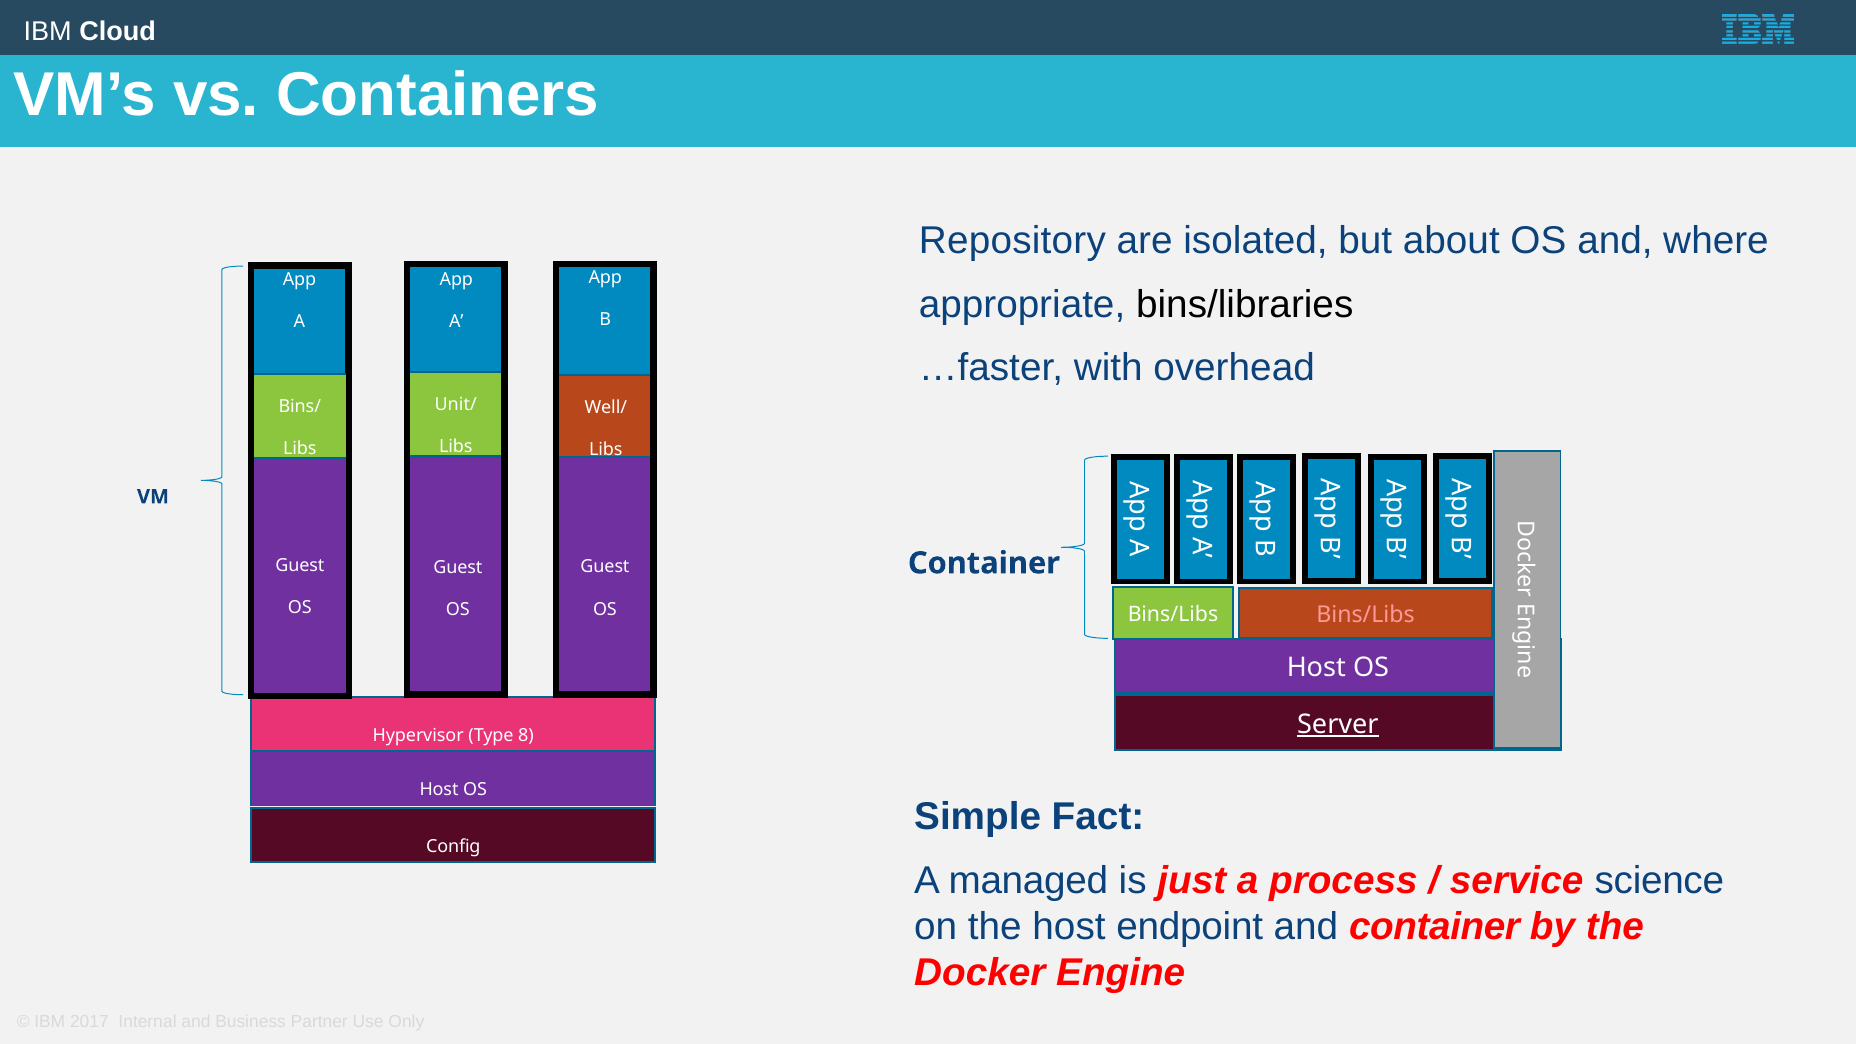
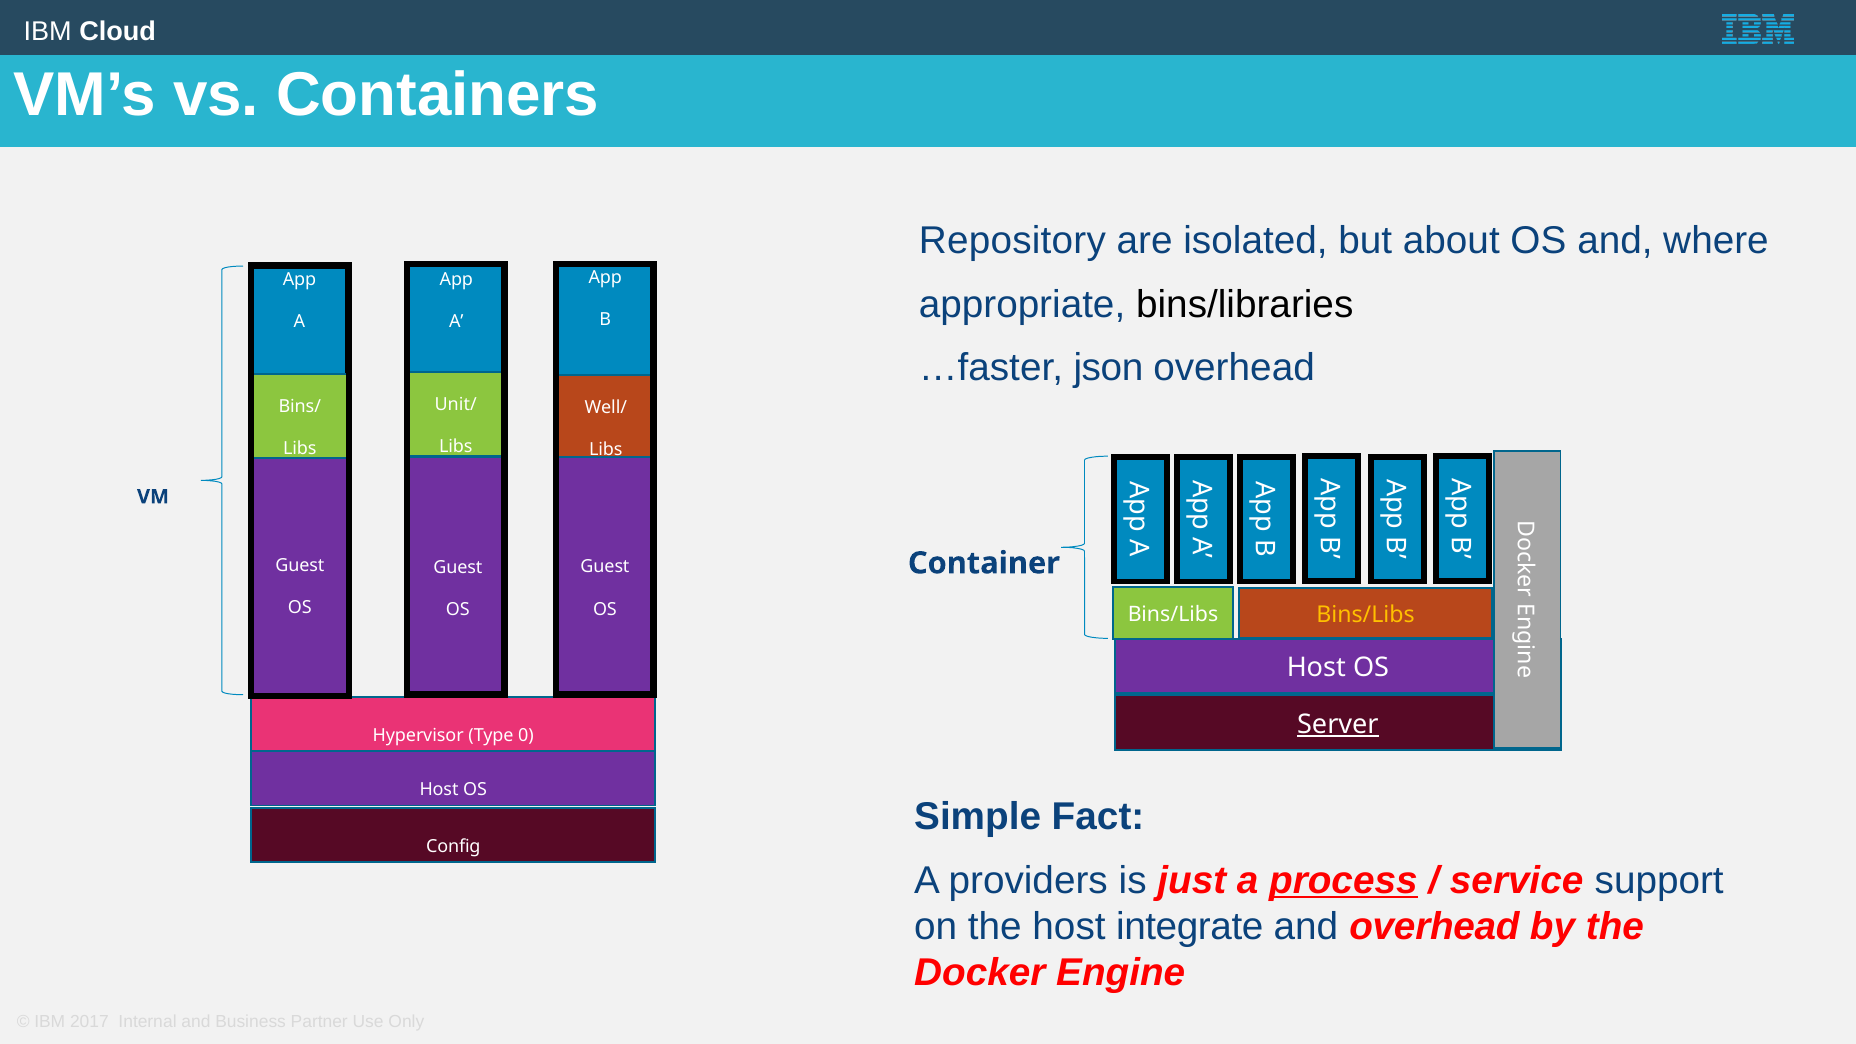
with: with -> json
Bins/Libs at (1365, 615) colour: pink -> yellow
8: 8 -> 0
managed: managed -> providers
process underline: none -> present
science: science -> support
endpoint: endpoint -> integrate
and container: container -> overhead
